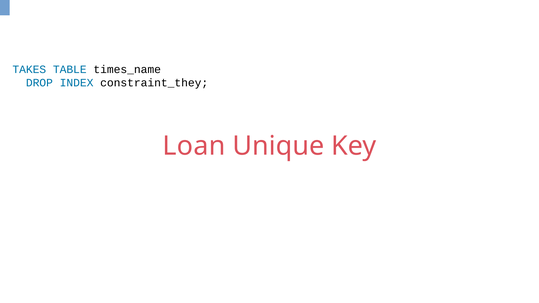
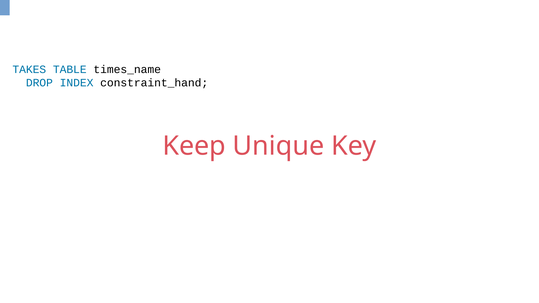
constraint_they: constraint_they -> constraint_hand
Loan: Loan -> Keep
